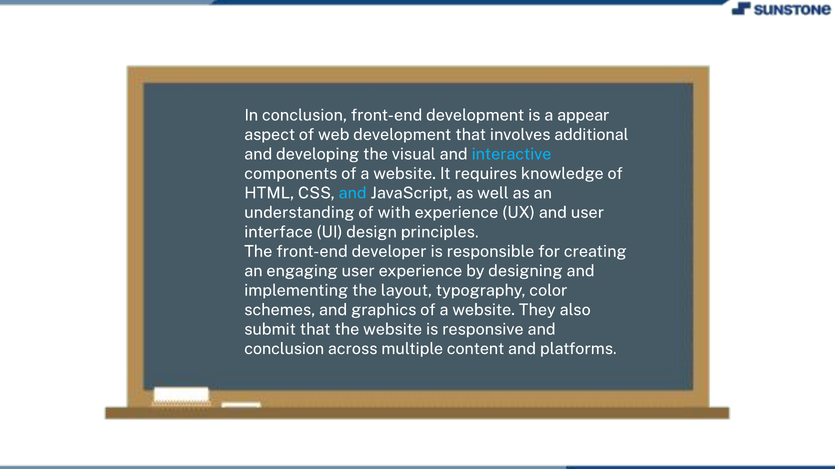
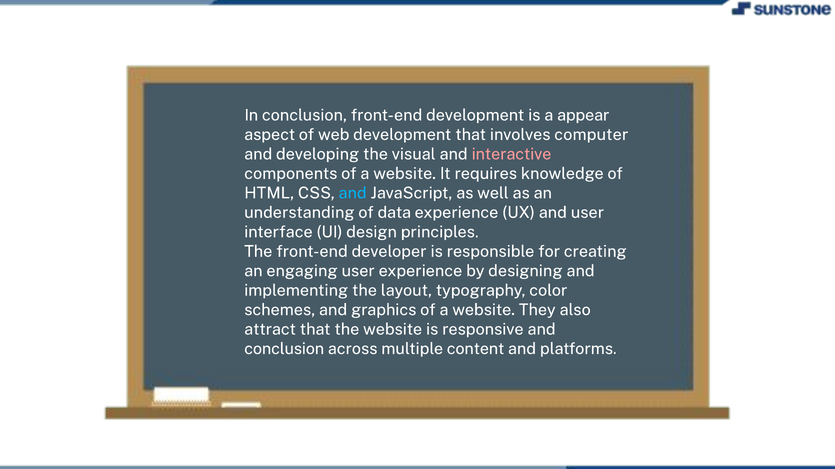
additional: additional -> computer
interactive colour: light blue -> pink
with: with -> data
submit: submit -> attract
